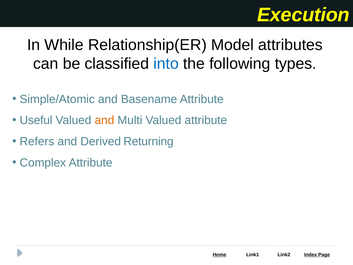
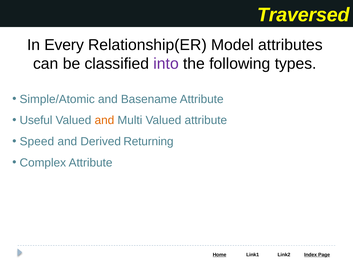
Execution: Execution -> Traversed
While: While -> Every
into colour: blue -> purple
Refers: Refers -> Speed
